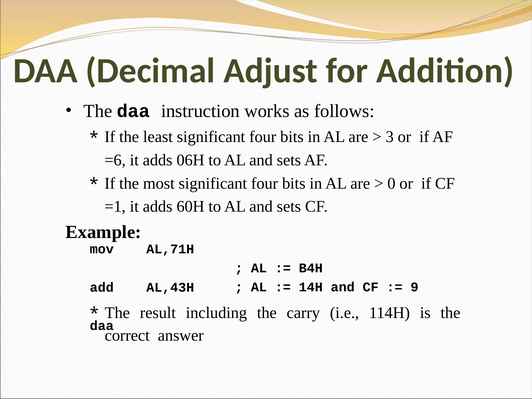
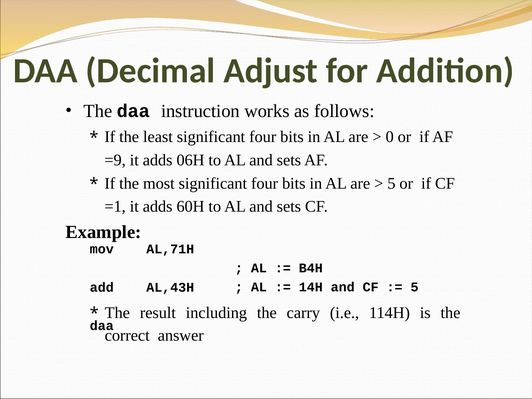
3: 3 -> 0
=6: =6 -> =9
0 at (391, 183): 0 -> 5
9 at (415, 287): 9 -> 5
